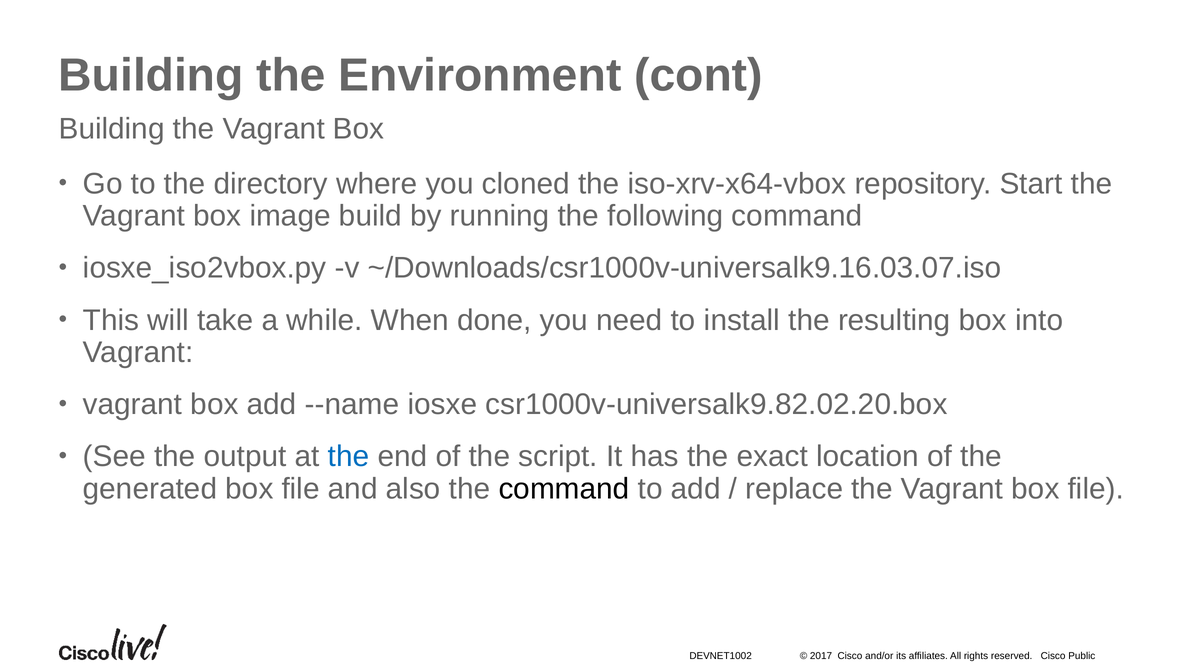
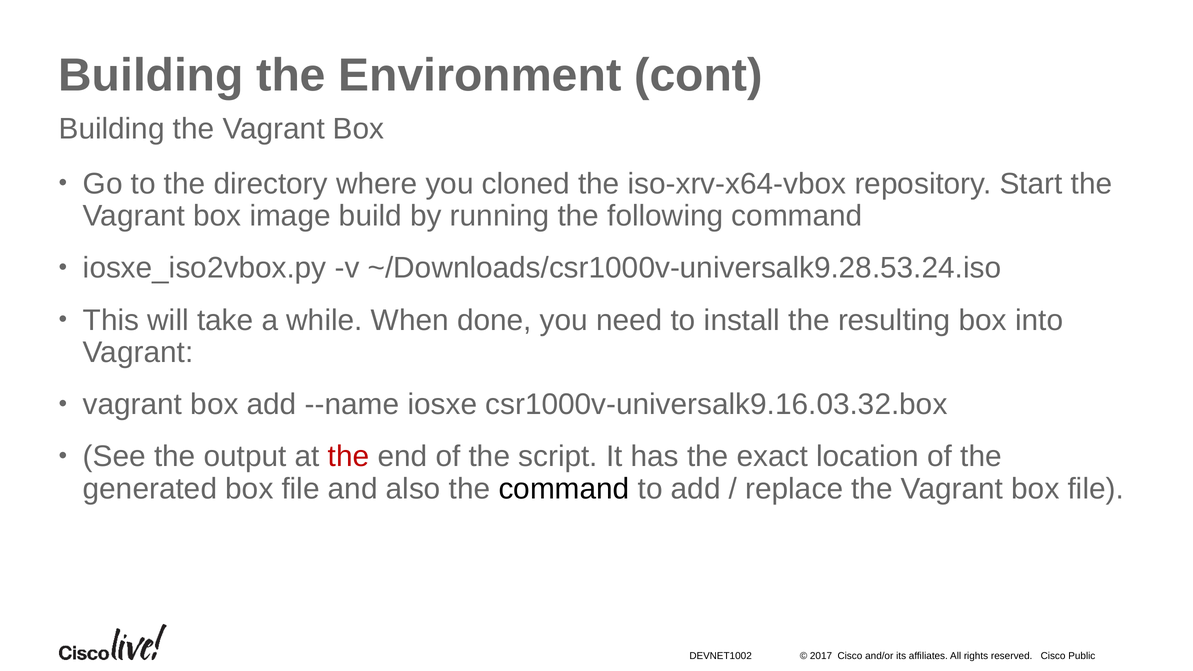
~/Downloads/csr1000v-universalk9.16.03.07.iso: ~/Downloads/csr1000v-universalk9.16.03.07.iso -> ~/Downloads/csr1000v-universalk9.28.53.24.iso
csr1000v-universalk9.82.02.20.box: csr1000v-universalk9.82.02.20.box -> csr1000v-universalk9.16.03.32.box
the at (349, 457) colour: blue -> red
